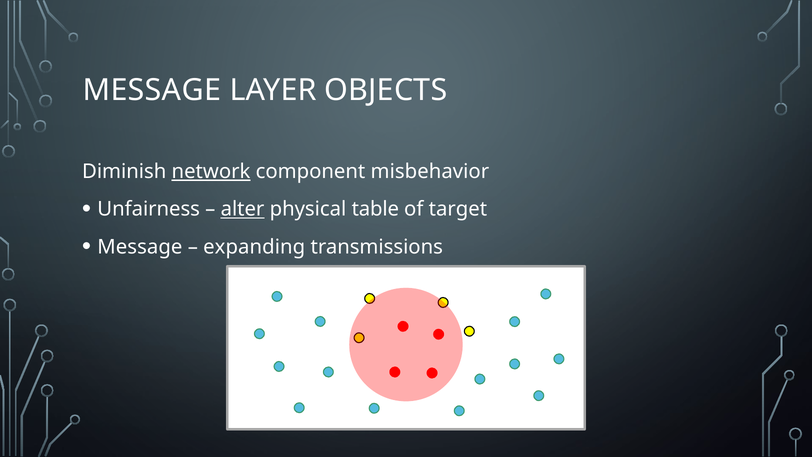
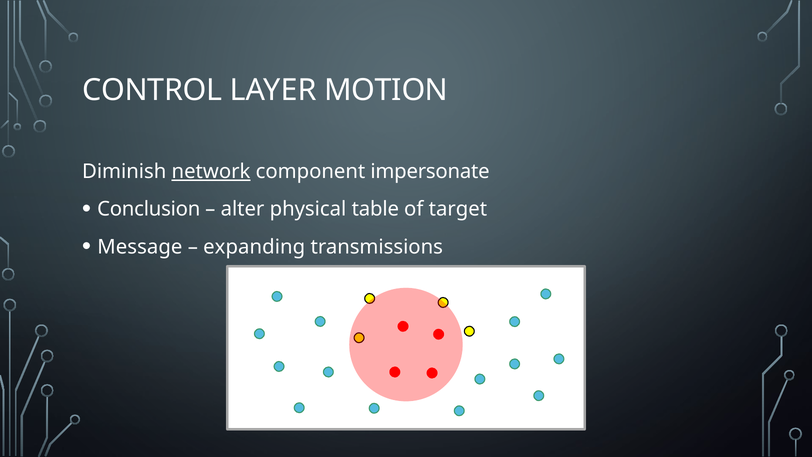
MESSAGE at (152, 90): MESSAGE -> CONTROL
OBJECTS: OBJECTS -> MOTION
misbehavior: misbehavior -> impersonate
Unfairness: Unfairness -> Conclusion
alter underline: present -> none
